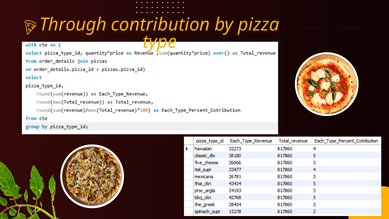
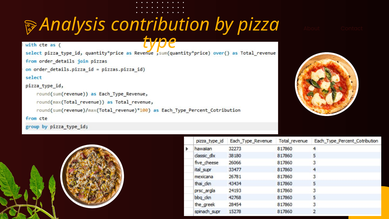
Through: Through -> Analysis
